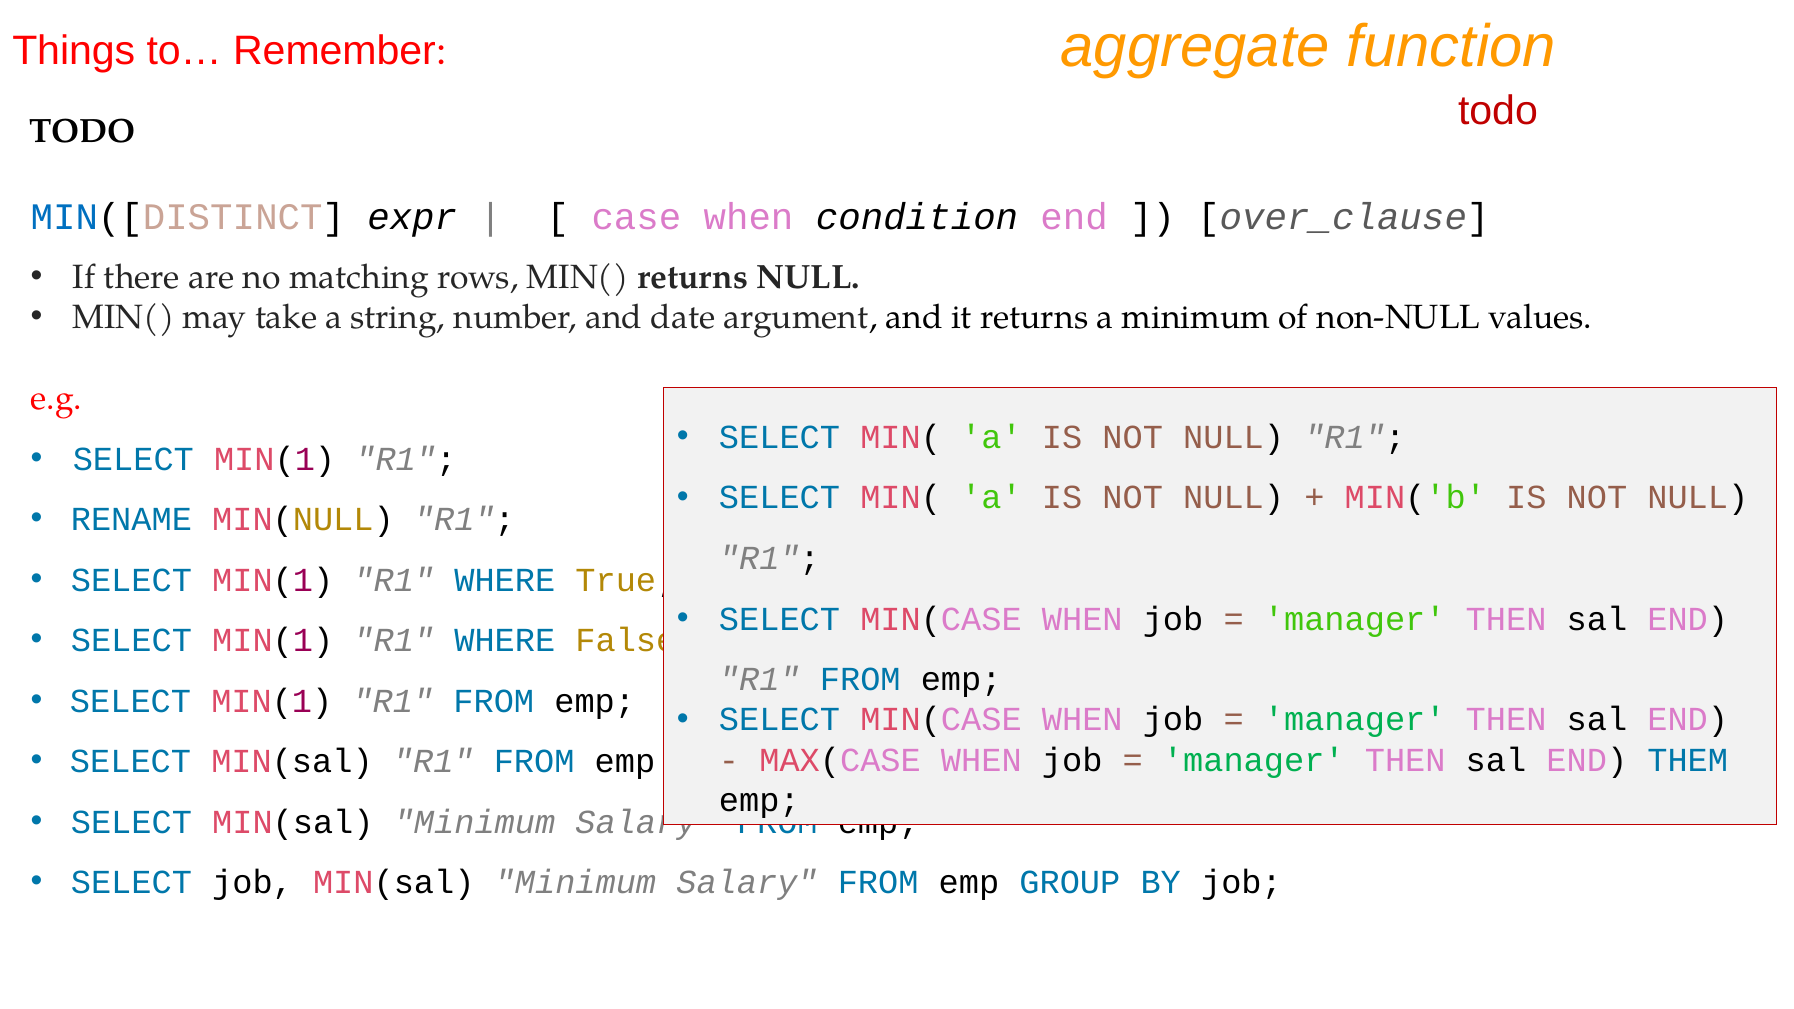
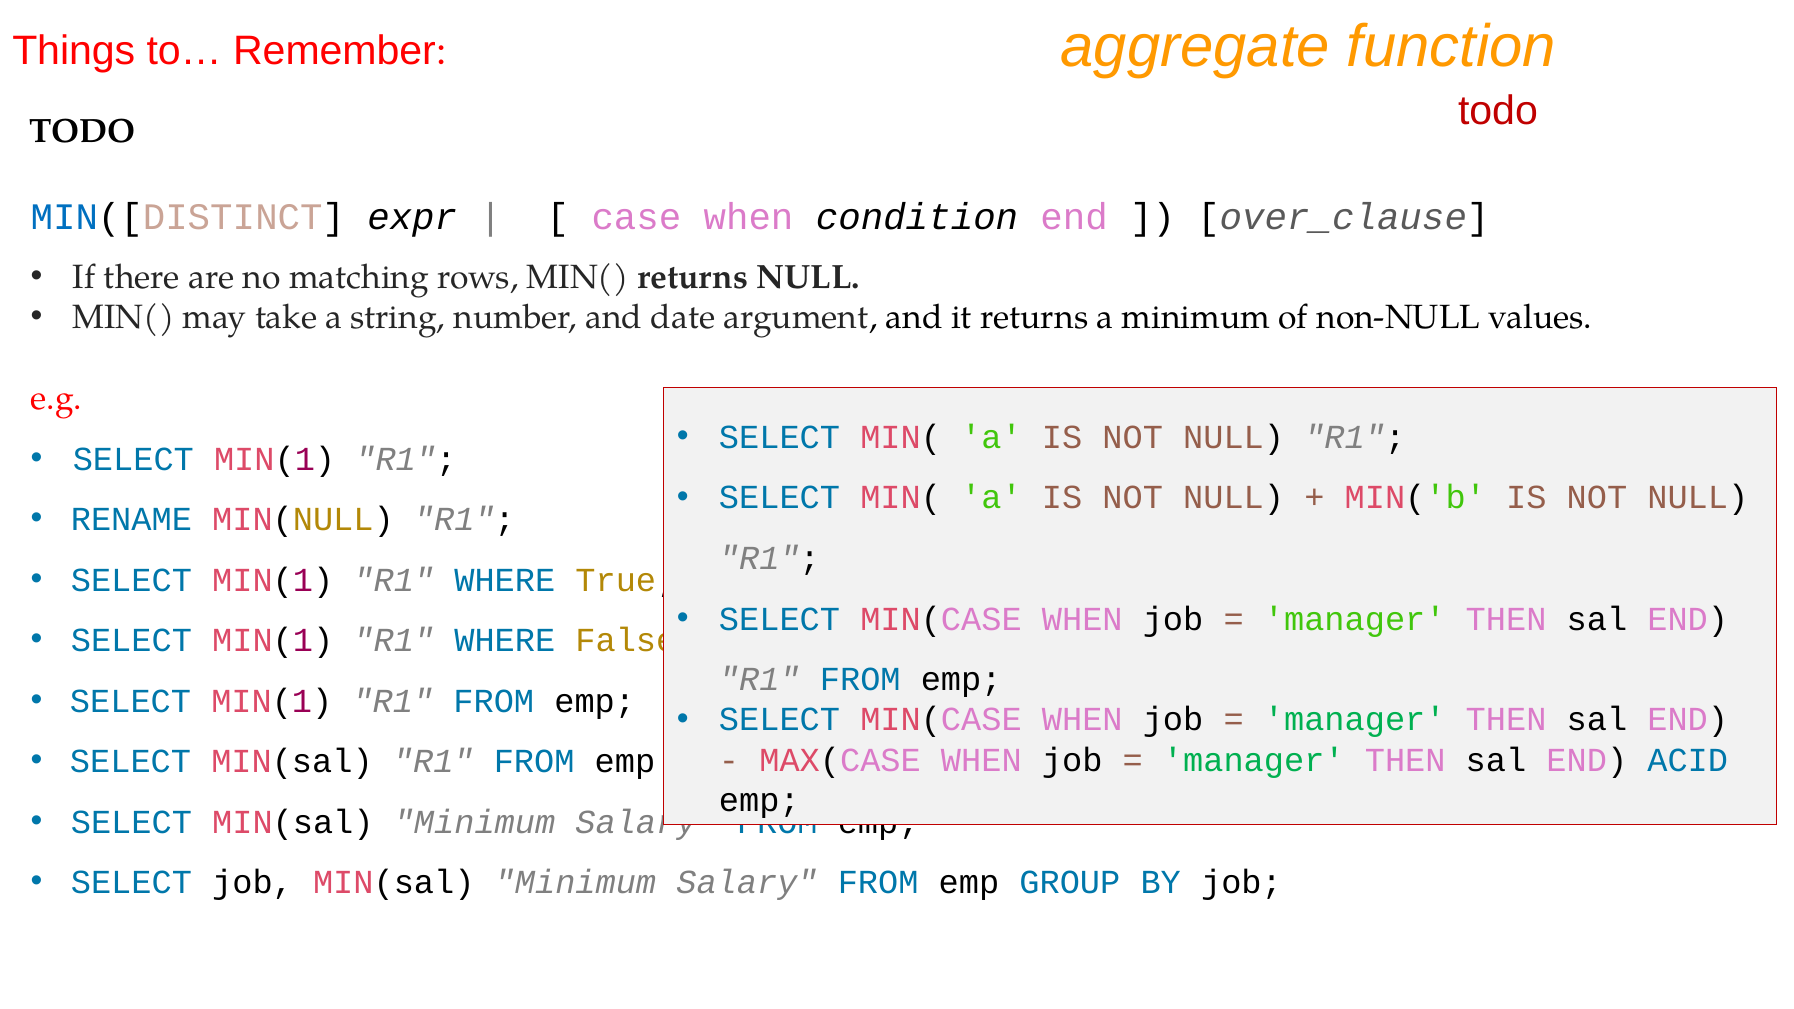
THEM: THEM -> ACID
